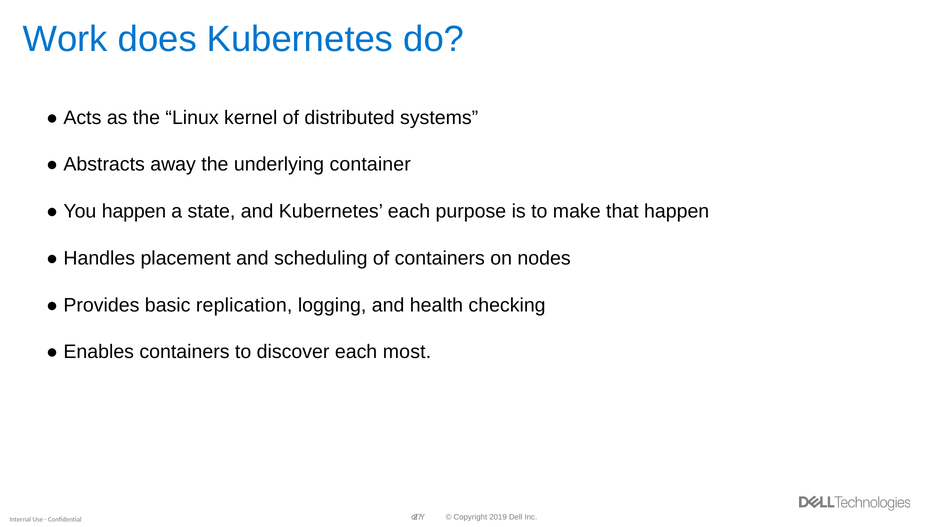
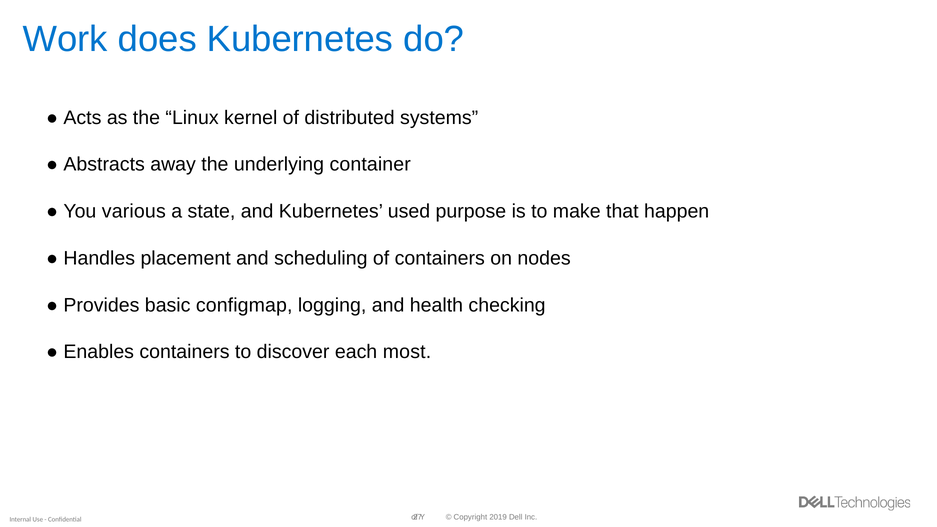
You happen: happen -> various
Kubernetes each: each -> used
replication: replication -> configmap
